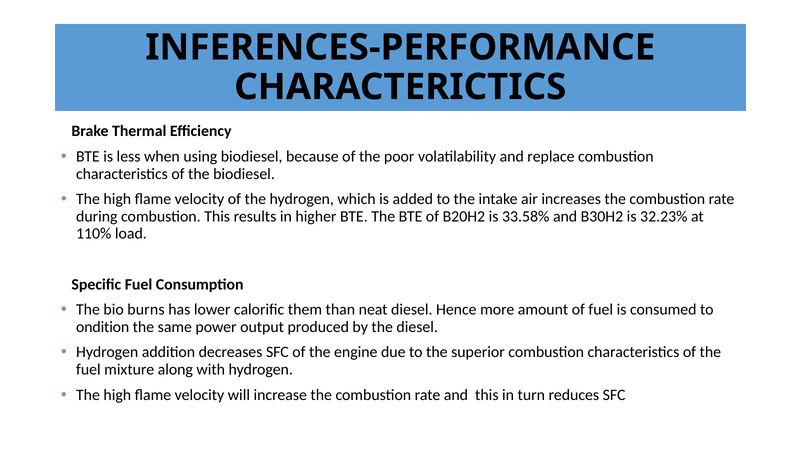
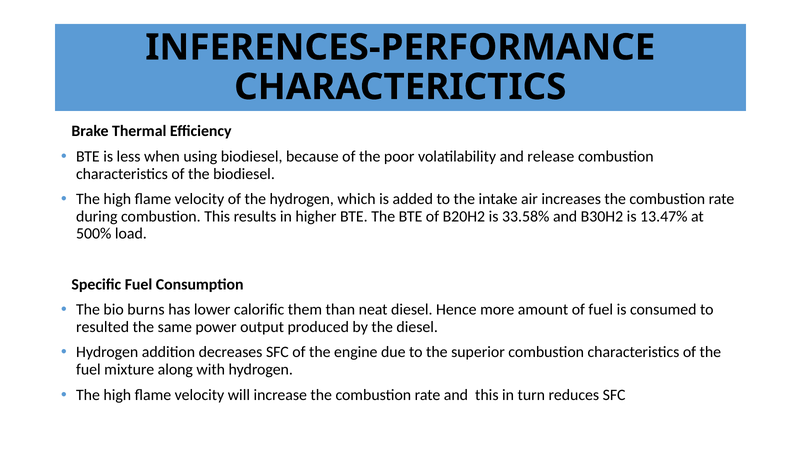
replace: replace -> release
32.23%: 32.23% -> 13.47%
110%: 110% -> 500%
ondition: ondition -> resulted
